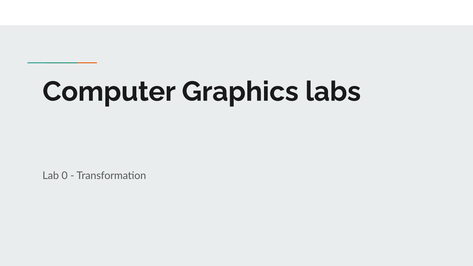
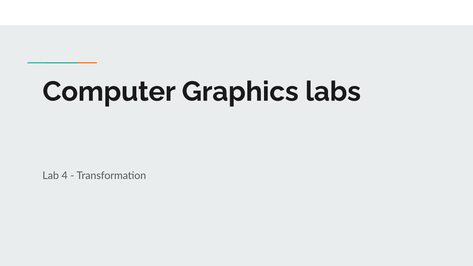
0: 0 -> 4
